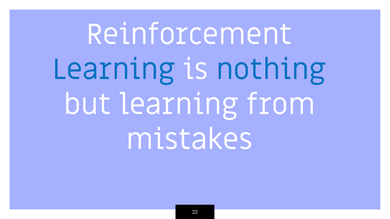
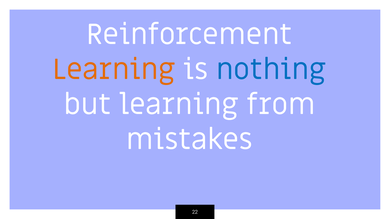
Learning at (114, 70) colour: blue -> orange
